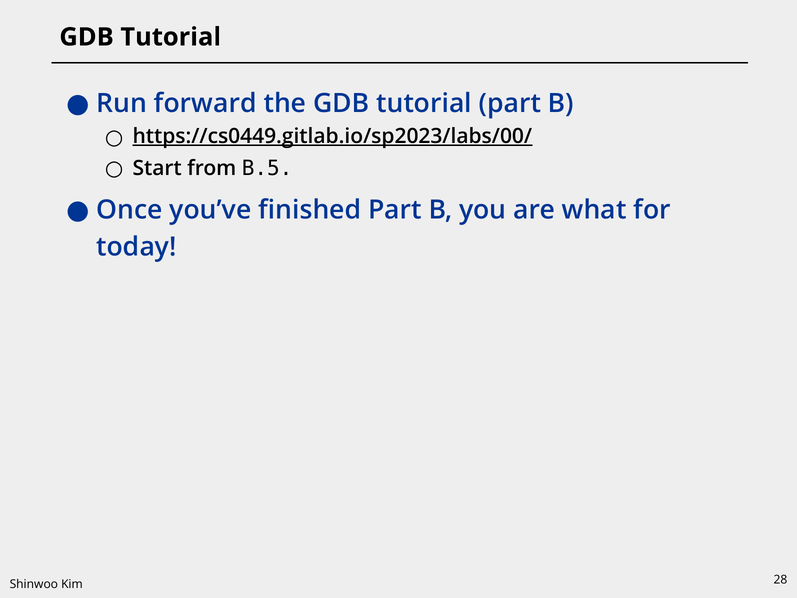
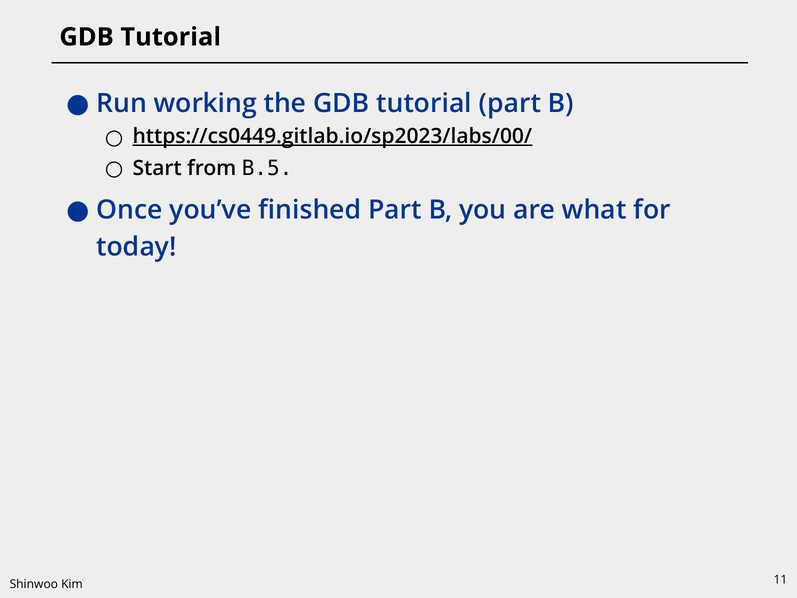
forward: forward -> working
28: 28 -> 11
